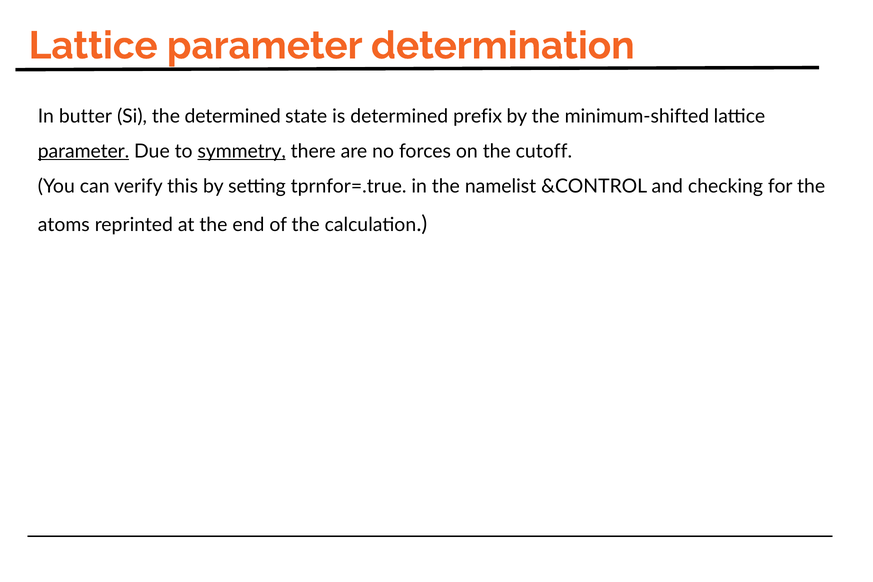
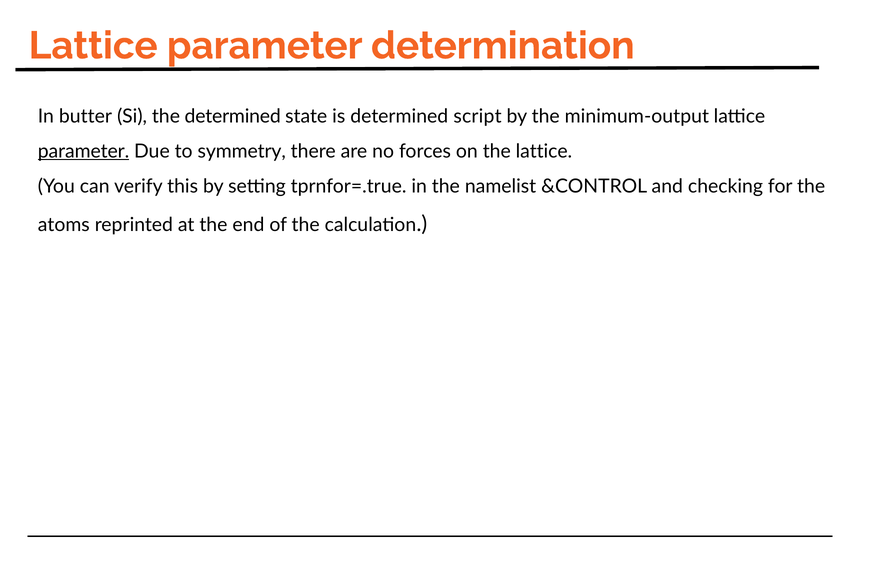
prefix: prefix -> script
minimum-shifted: minimum-shifted -> minimum-output
symmetry underline: present -> none
the cutoff: cutoff -> lattice
